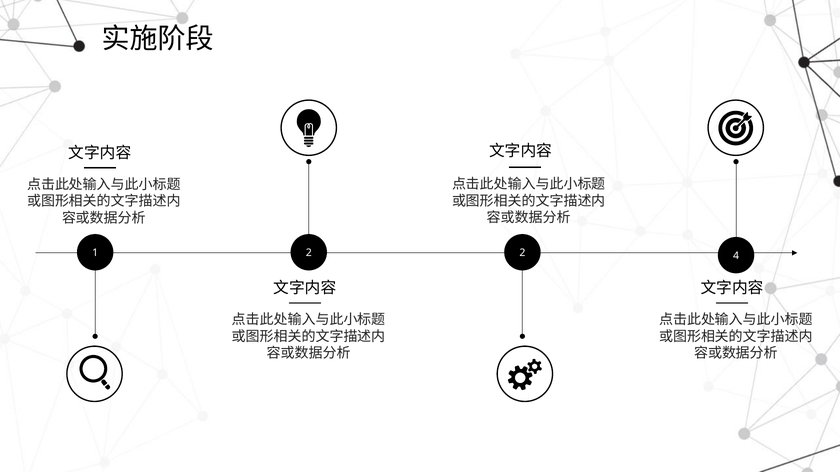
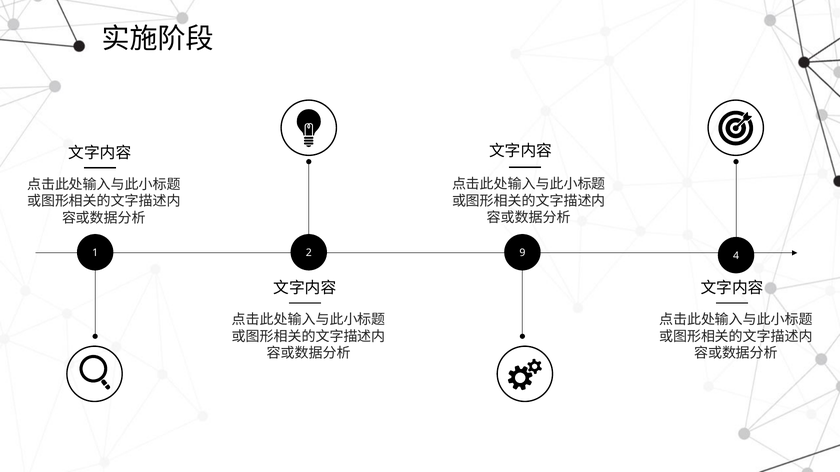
2 2: 2 -> 9
